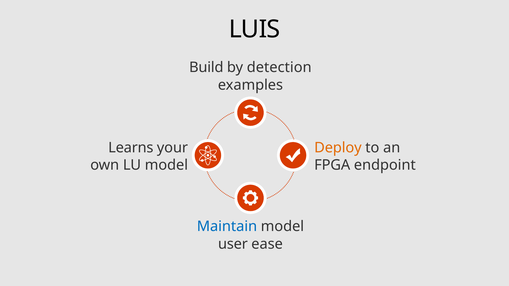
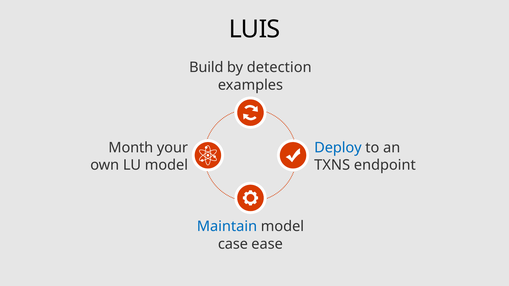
Learns: Learns -> Month
Deploy colour: orange -> blue
FPGA: FPGA -> TXNS
user: user -> case
